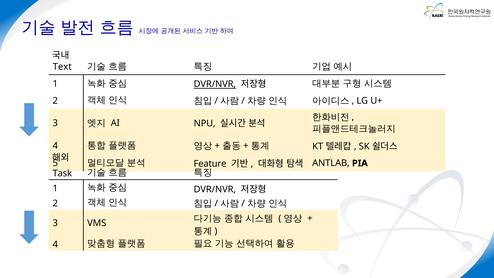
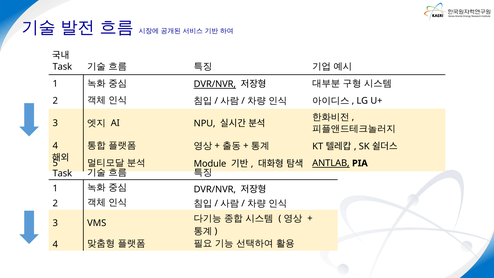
Text at (62, 67): Text -> Task
Feature: Feature -> Module
ANTLAB underline: none -> present
